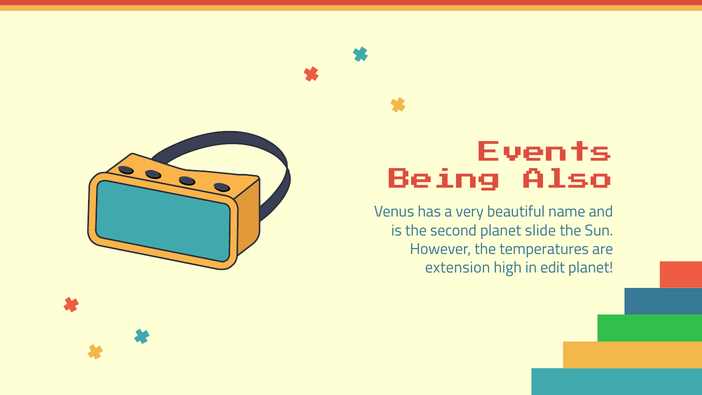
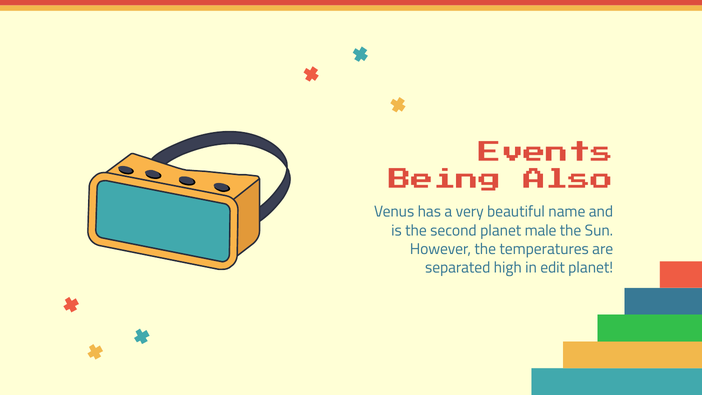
slide: slide -> male
extension: extension -> separated
